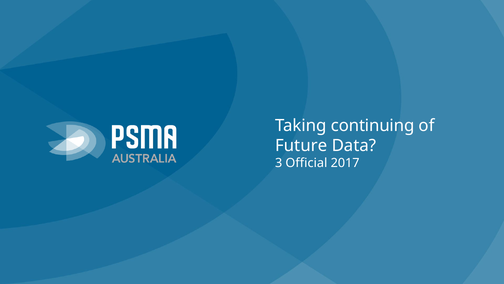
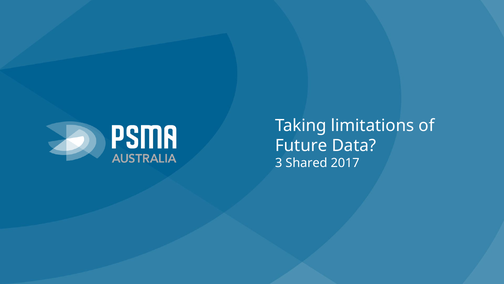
continuing: continuing -> limitations
Official: Official -> Shared
